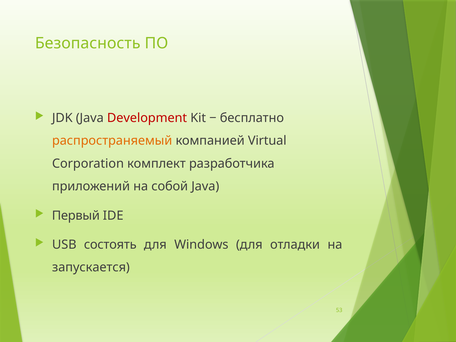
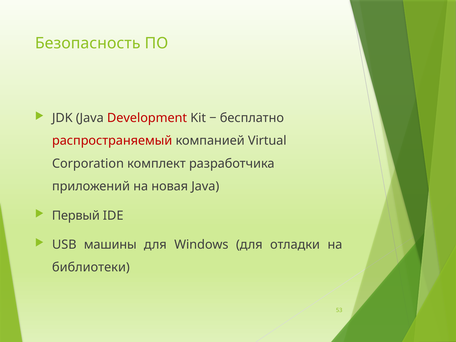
распространяемый colour: orange -> red
собой: собой -> новая
состоять: состоять -> машины
запускается: запускается -> библиотеки
